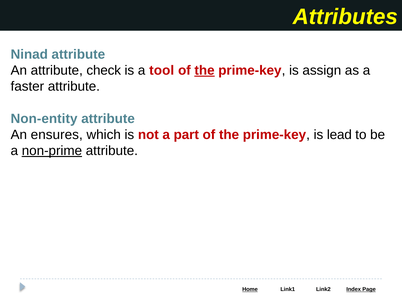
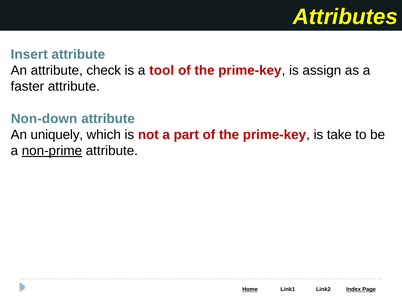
Ninad: Ninad -> Insert
the at (205, 71) underline: present -> none
Non-entity: Non-entity -> Non-down
ensures: ensures -> uniquely
lead: lead -> take
